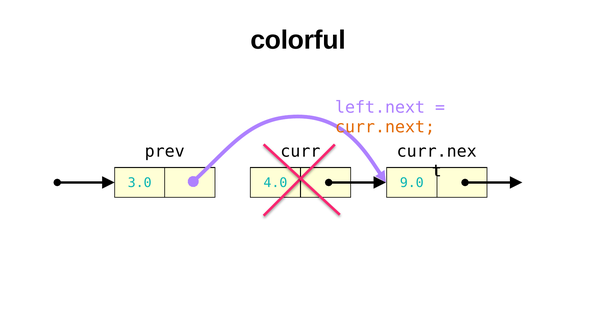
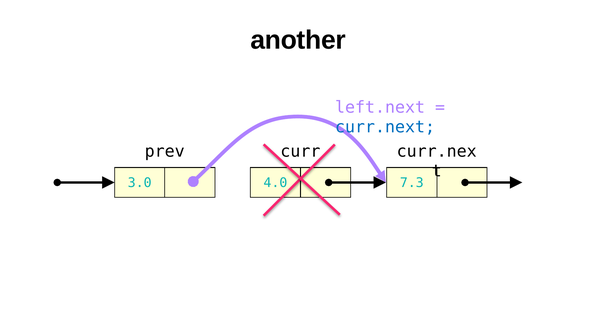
colorful: colorful -> another
curr.next colour: orange -> blue
9.0: 9.0 -> 7.3
